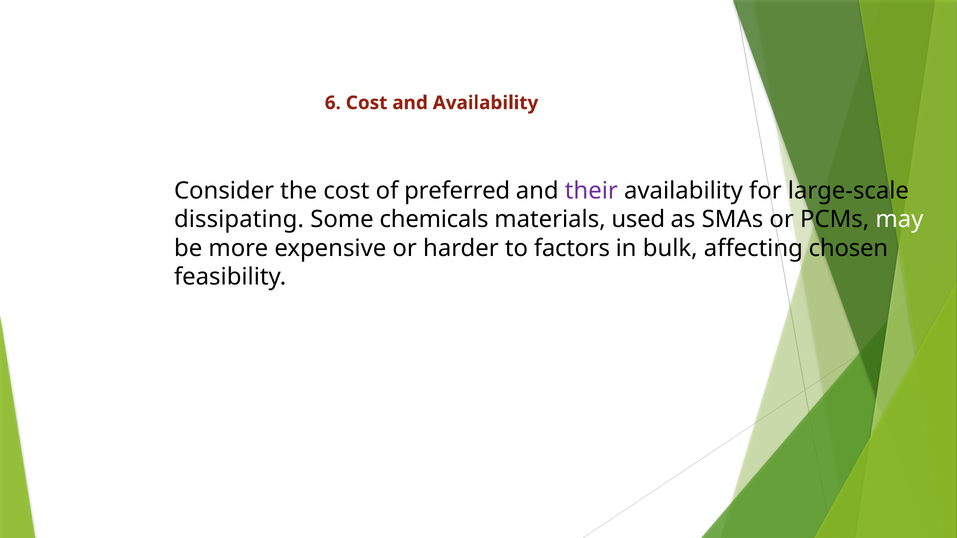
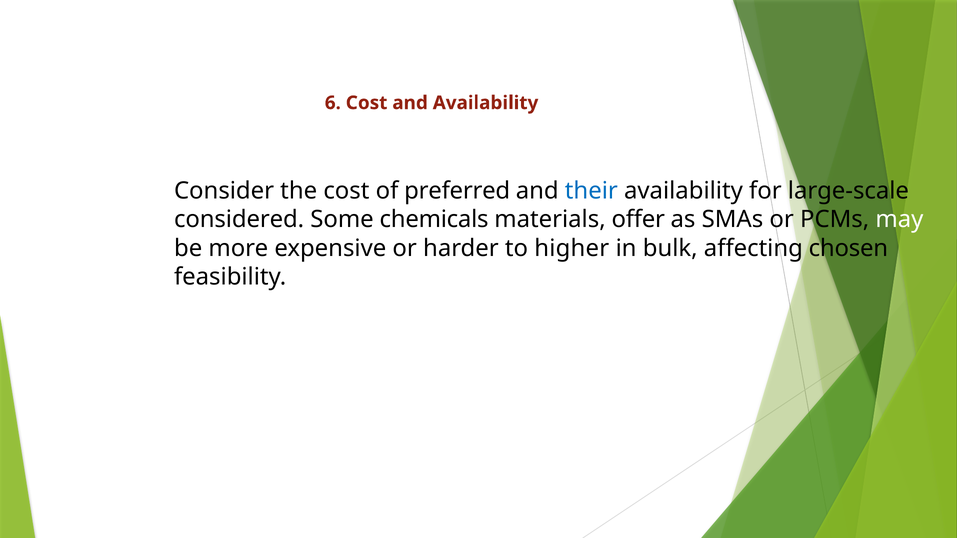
their colour: purple -> blue
dissipating: dissipating -> considered
used: used -> offer
factors: factors -> higher
